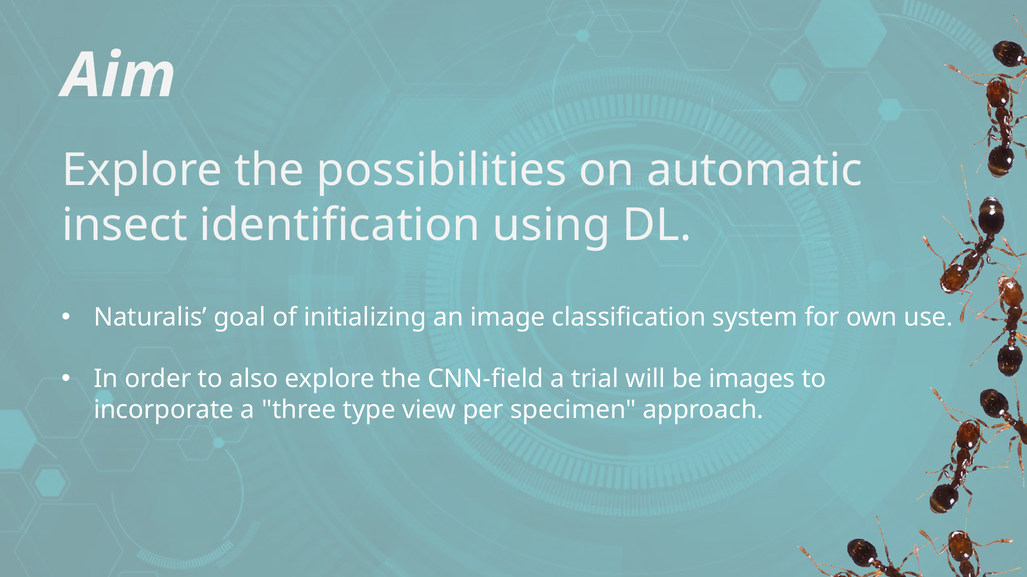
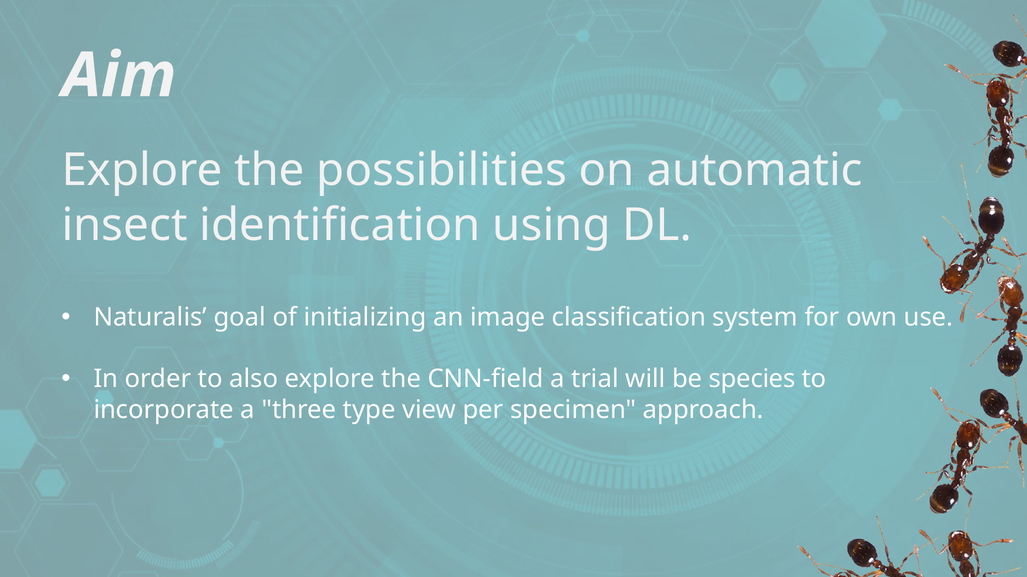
images: images -> species
